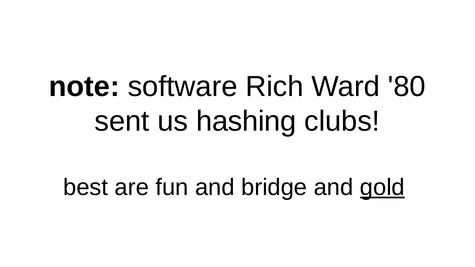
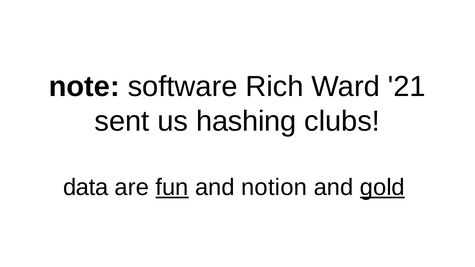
80: 80 -> 21
best: best -> data
fun underline: none -> present
bridge: bridge -> notion
